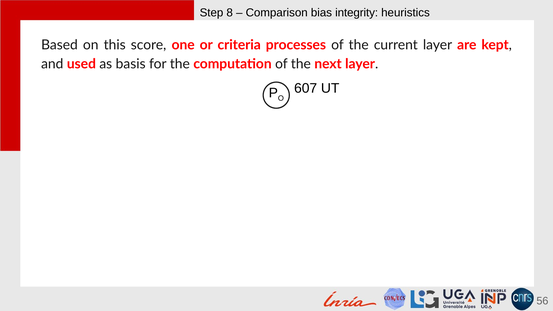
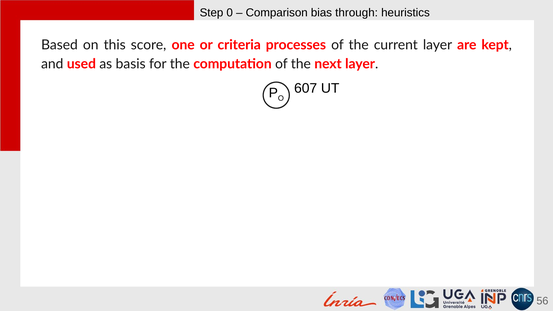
8: 8 -> 0
integrity: integrity -> through
